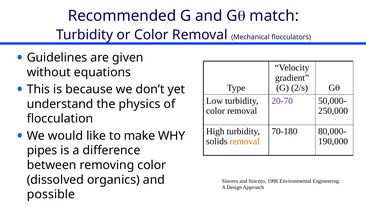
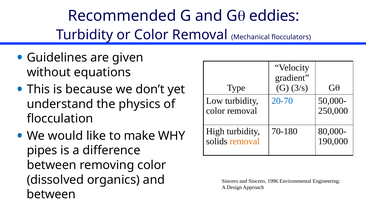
match: match -> eddies
2/s: 2/s -> 3/s
20-70 colour: purple -> blue
possible at (51, 194): possible -> between
